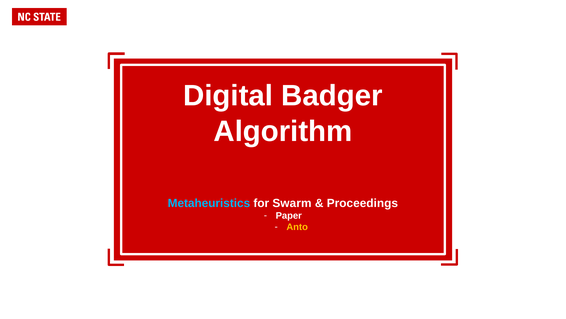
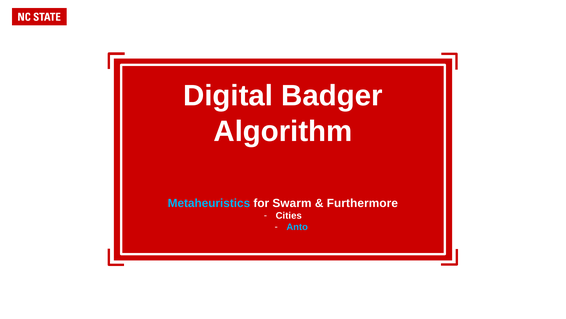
Proceedings: Proceedings -> Furthermore
Paper: Paper -> Cities
Anto colour: yellow -> light blue
